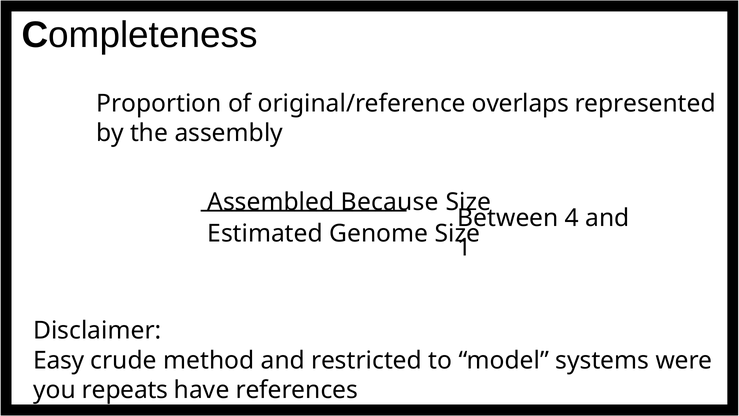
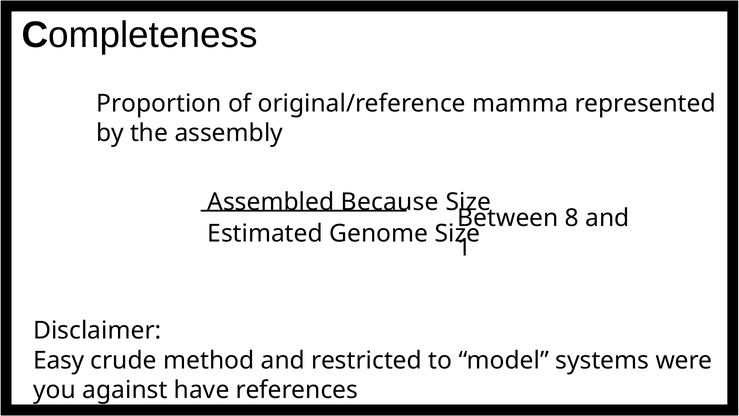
overlaps: overlaps -> mamma
4: 4 -> 8
repeats: repeats -> against
